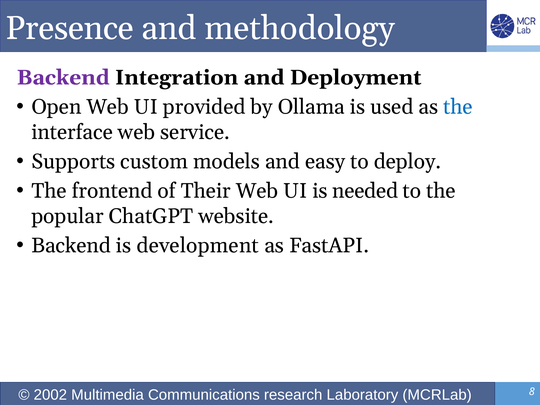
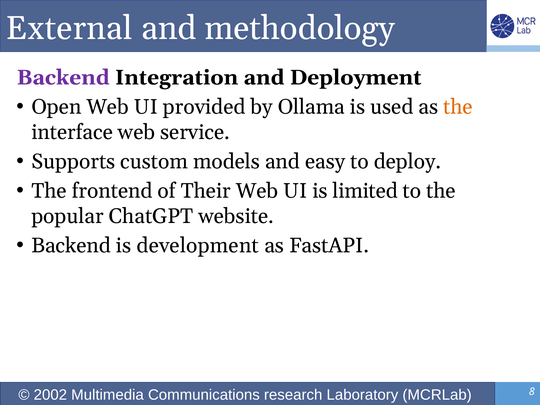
Presence: Presence -> External
the at (458, 107) colour: blue -> orange
needed: needed -> limited
